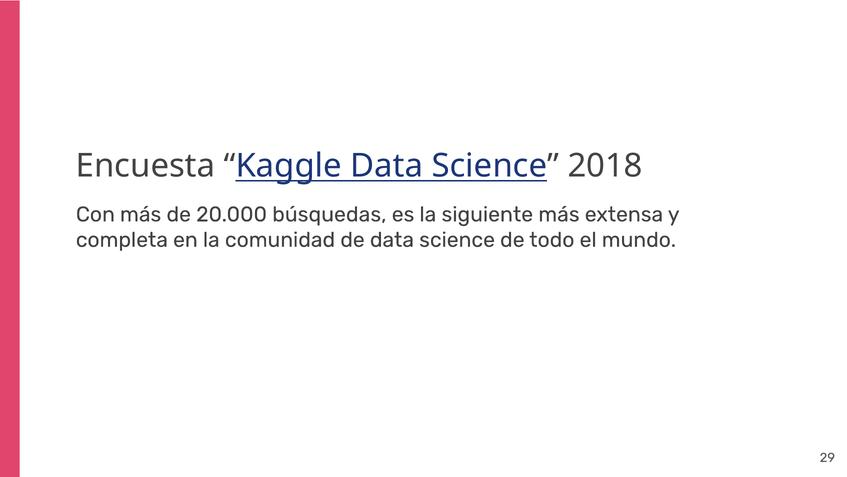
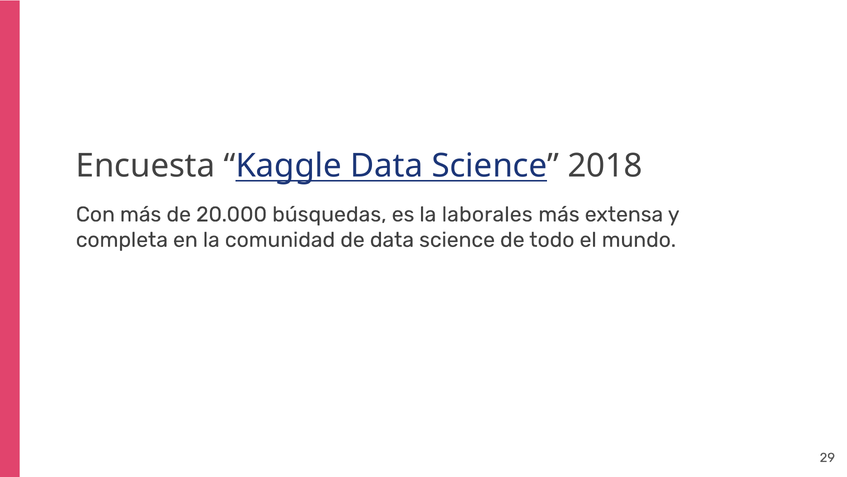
siguiente: siguiente -> laborales
